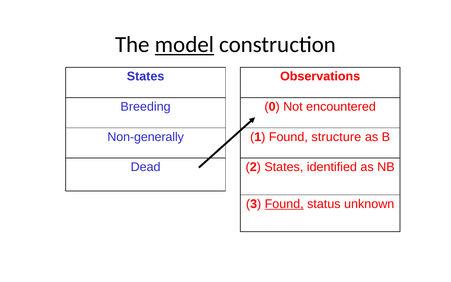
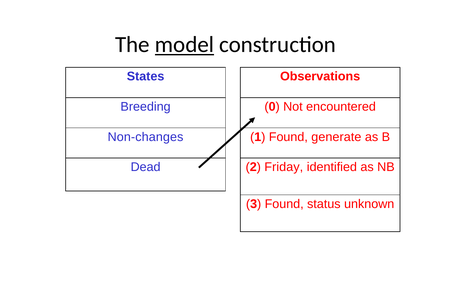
Non-generally: Non-generally -> Non-changes
structure: structure -> generate
2 States: States -> Friday
Found at (284, 204) underline: present -> none
